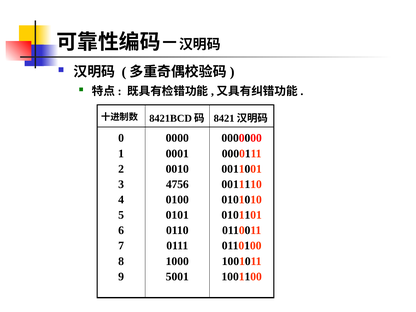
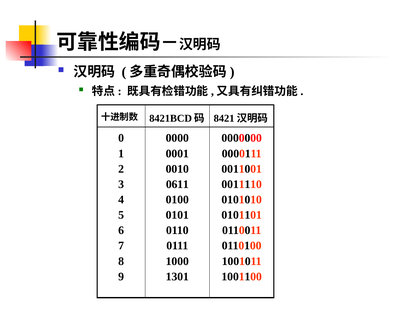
4756: 4756 -> 0611
5001: 5001 -> 1301
